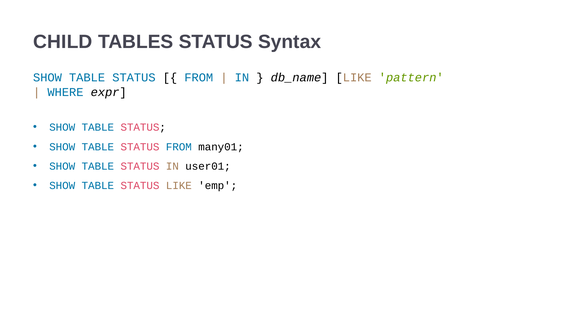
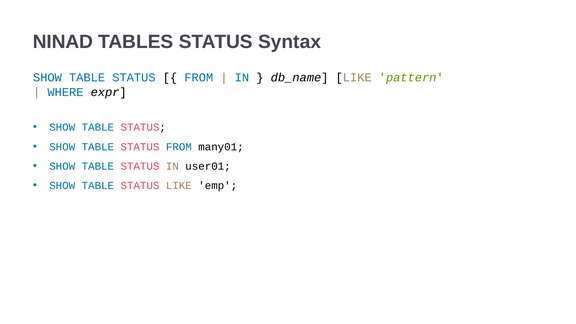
CHILD: CHILD -> NINAD
